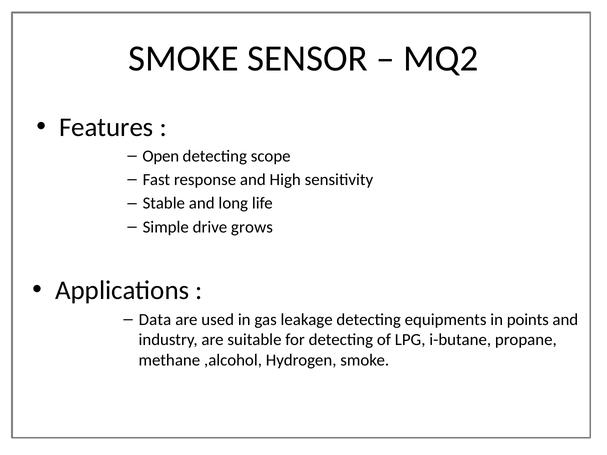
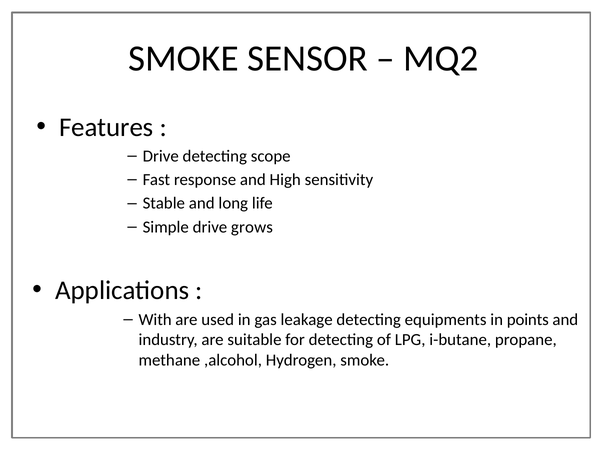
Open at (161, 156): Open -> Drive
Data: Data -> With
